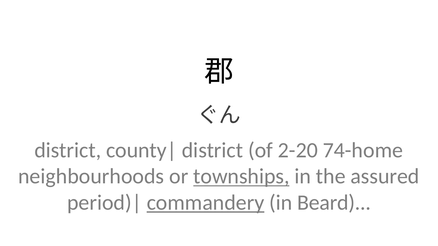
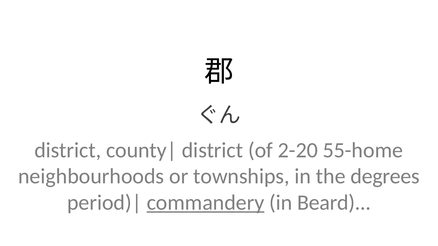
74-home: 74-home -> 55-home
townships underline: present -> none
assured: assured -> degrees
